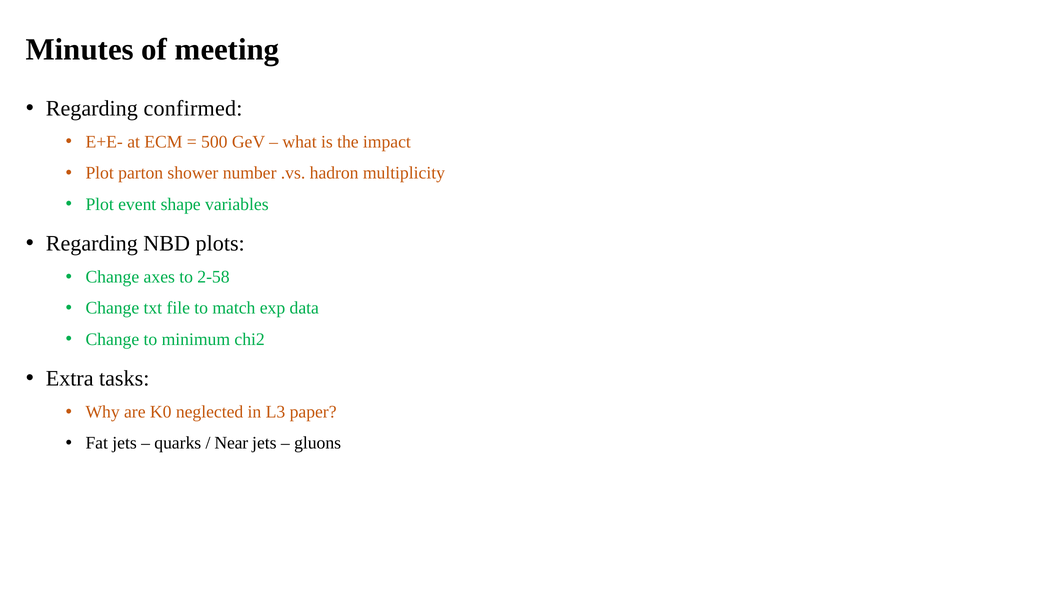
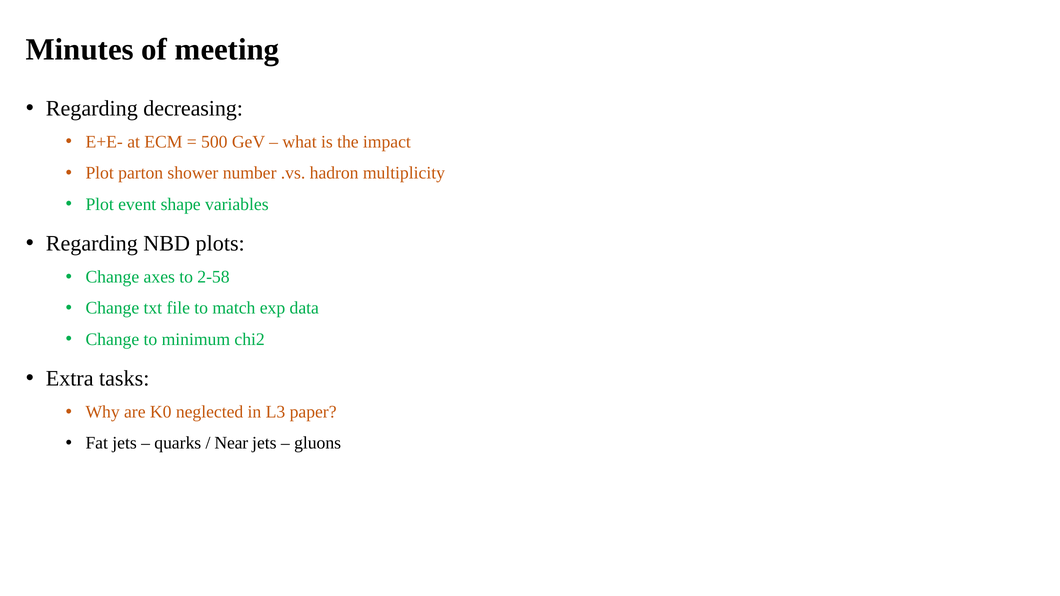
confirmed: confirmed -> decreasing
